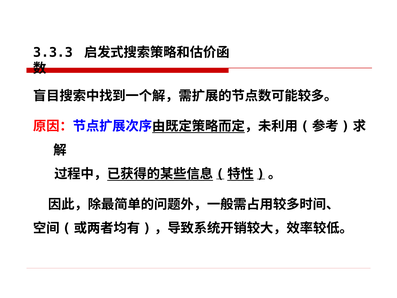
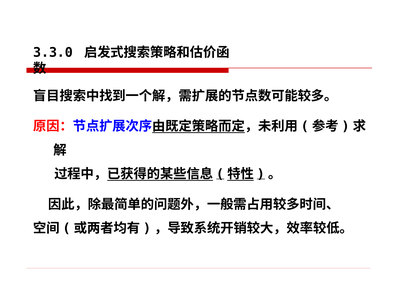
3.3.3: 3.3.3 -> 3.3.0
